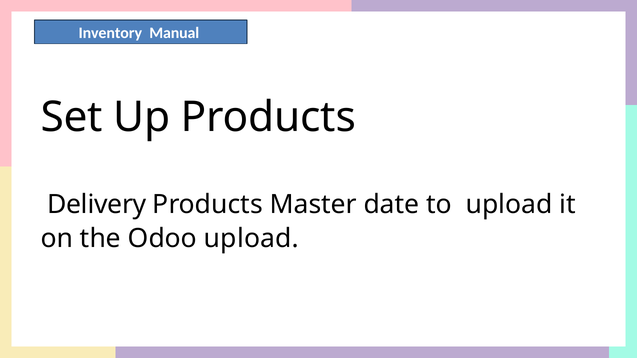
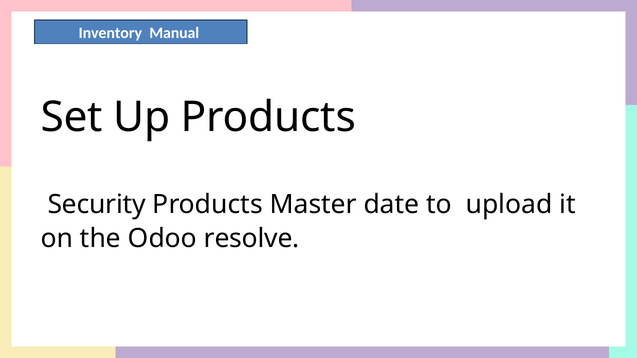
Delivery: Delivery -> Security
Odoo upload: upload -> resolve
